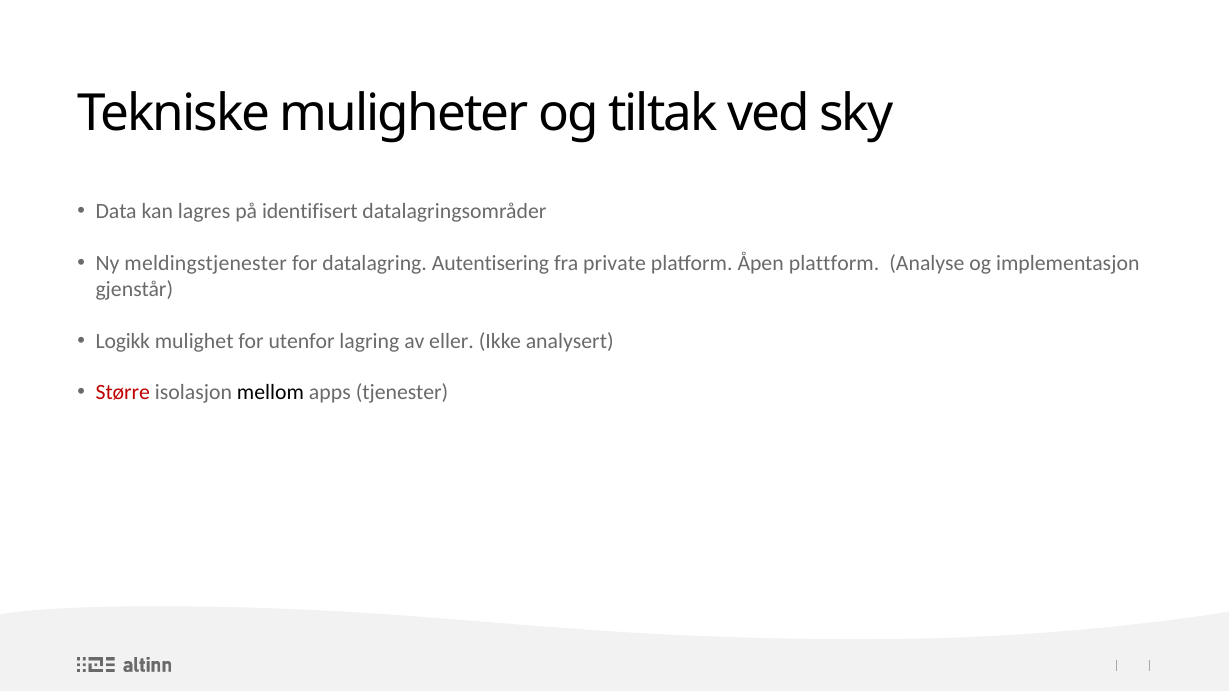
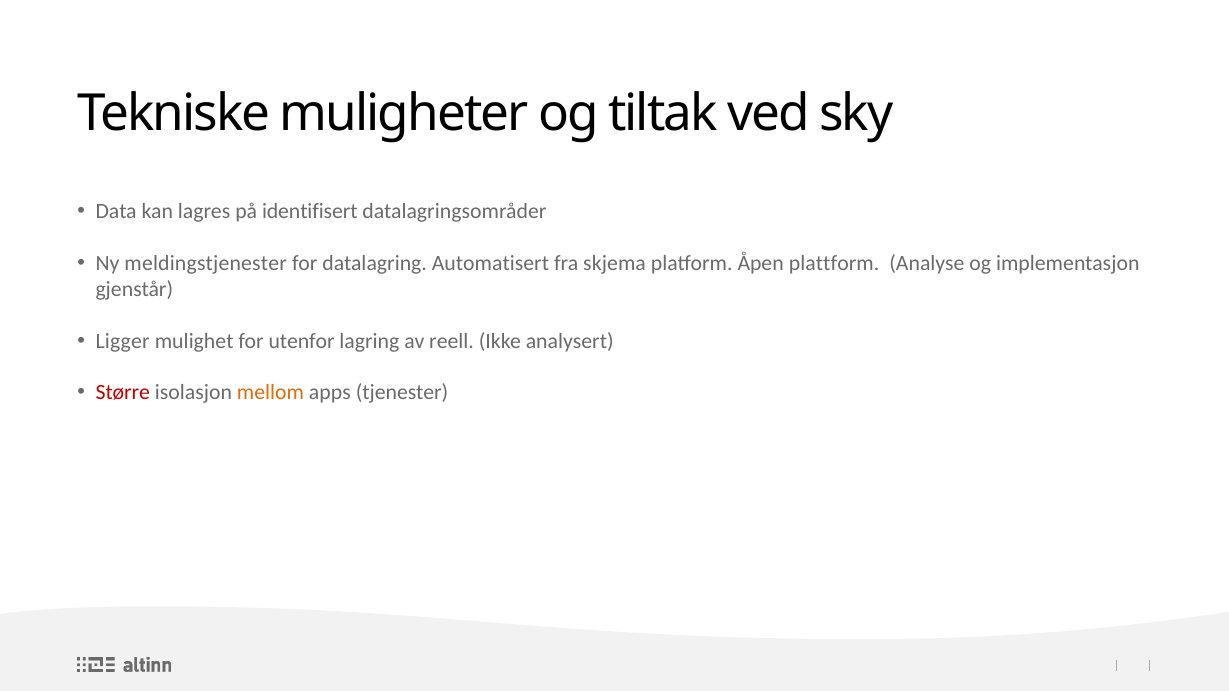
Autentisering: Autentisering -> Automatisert
private: private -> skjema
Logikk: Logikk -> Ligger
eller: eller -> reell
mellom colour: black -> orange
